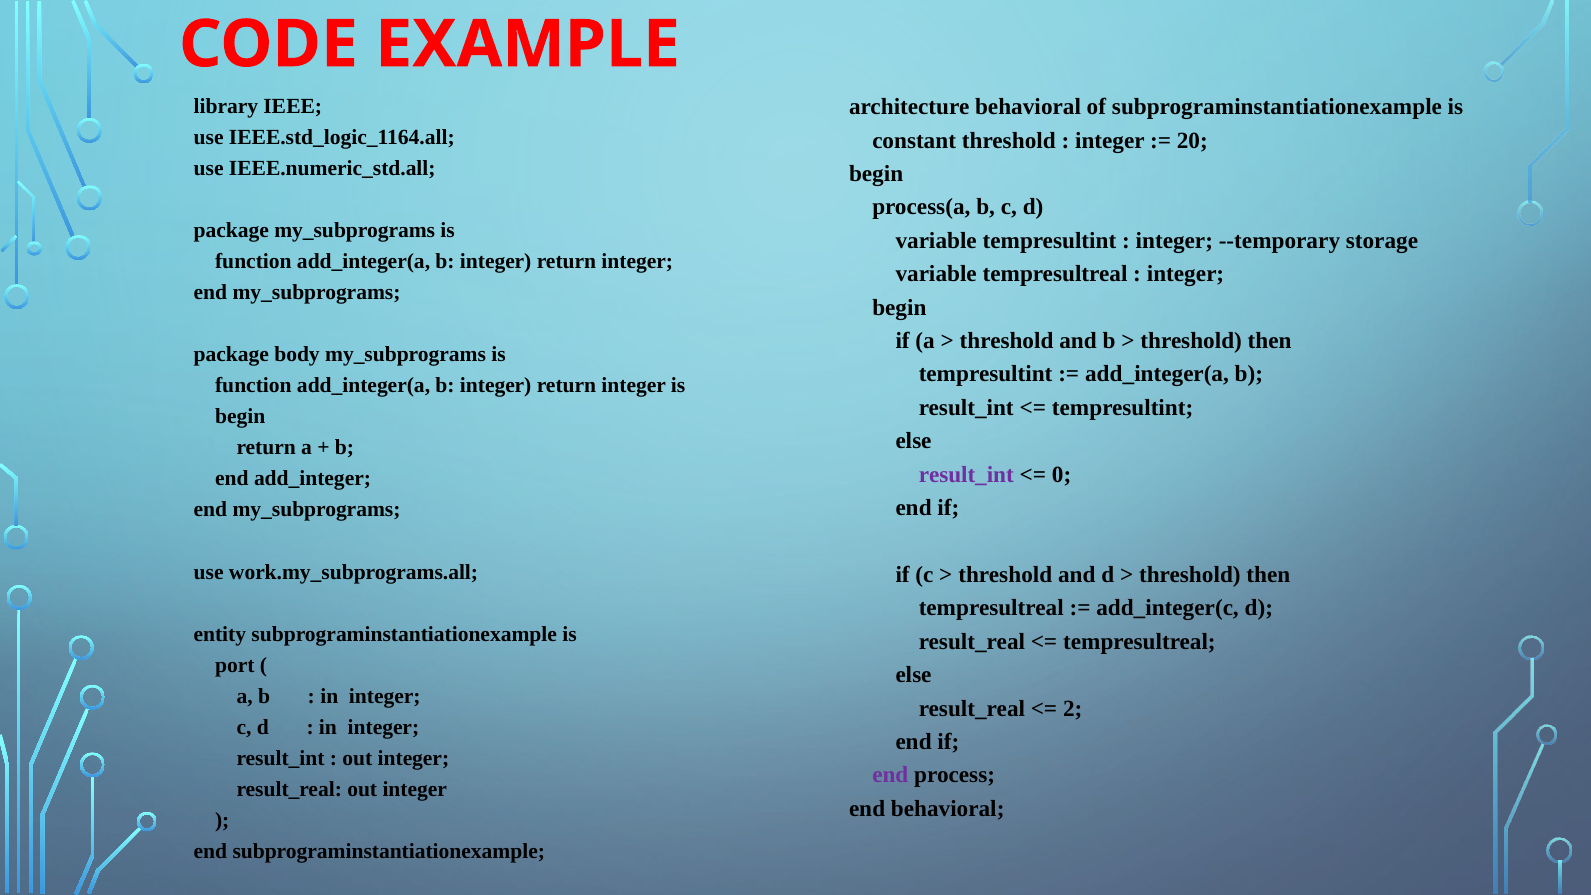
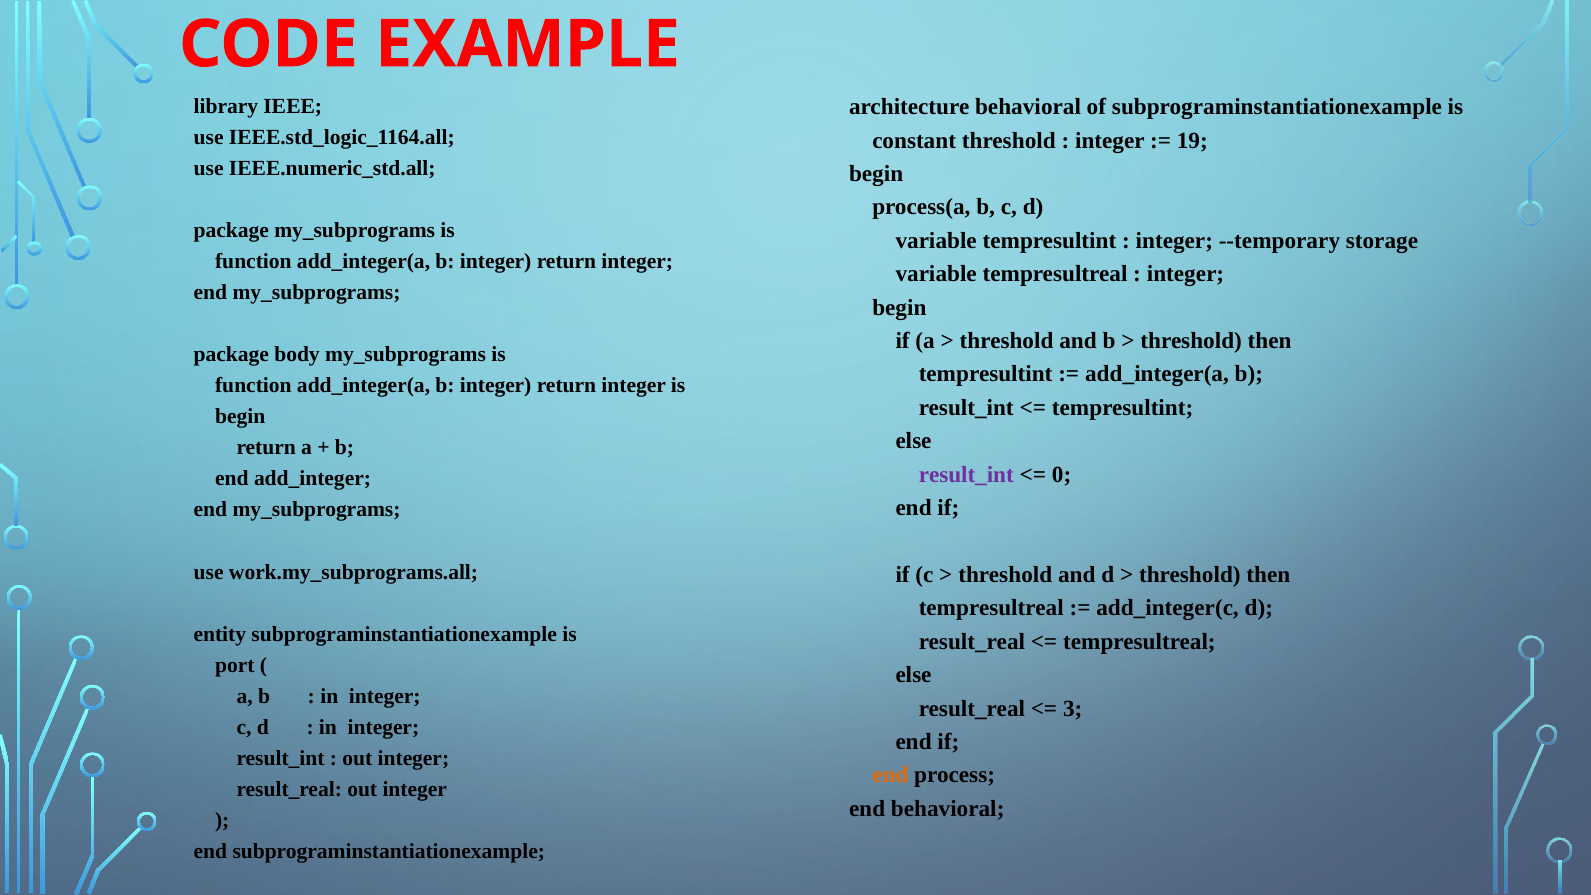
20: 20 -> 19
2: 2 -> 3
end at (890, 775) colour: purple -> orange
